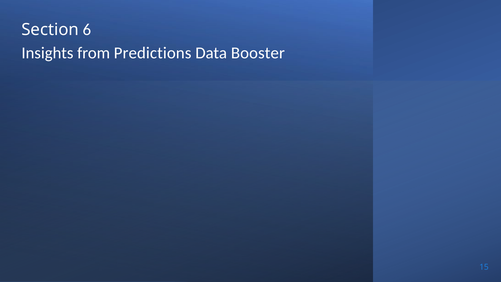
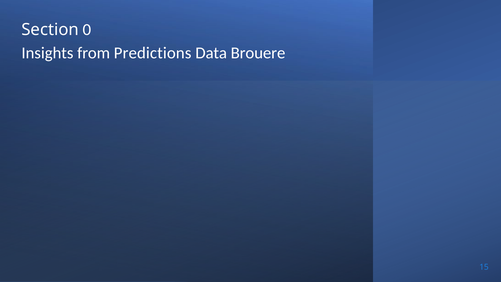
6: 6 -> 0
Booster: Booster -> Brouere
